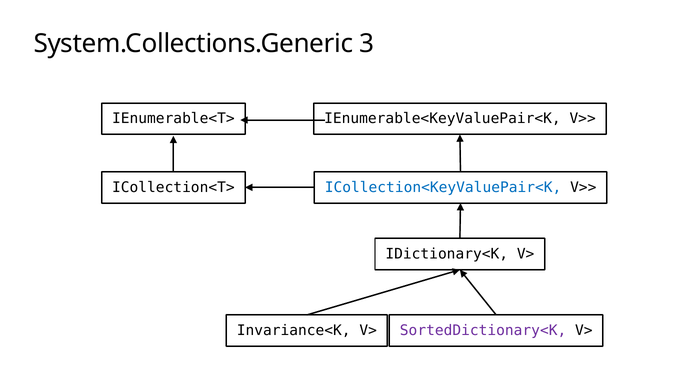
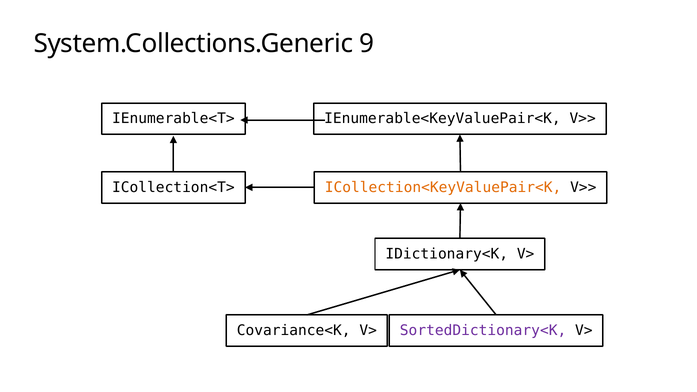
3: 3 -> 9
ICollection<KeyValuePair<K colour: blue -> orange
Invariance<K: Invariance<K -> Covariance<K
